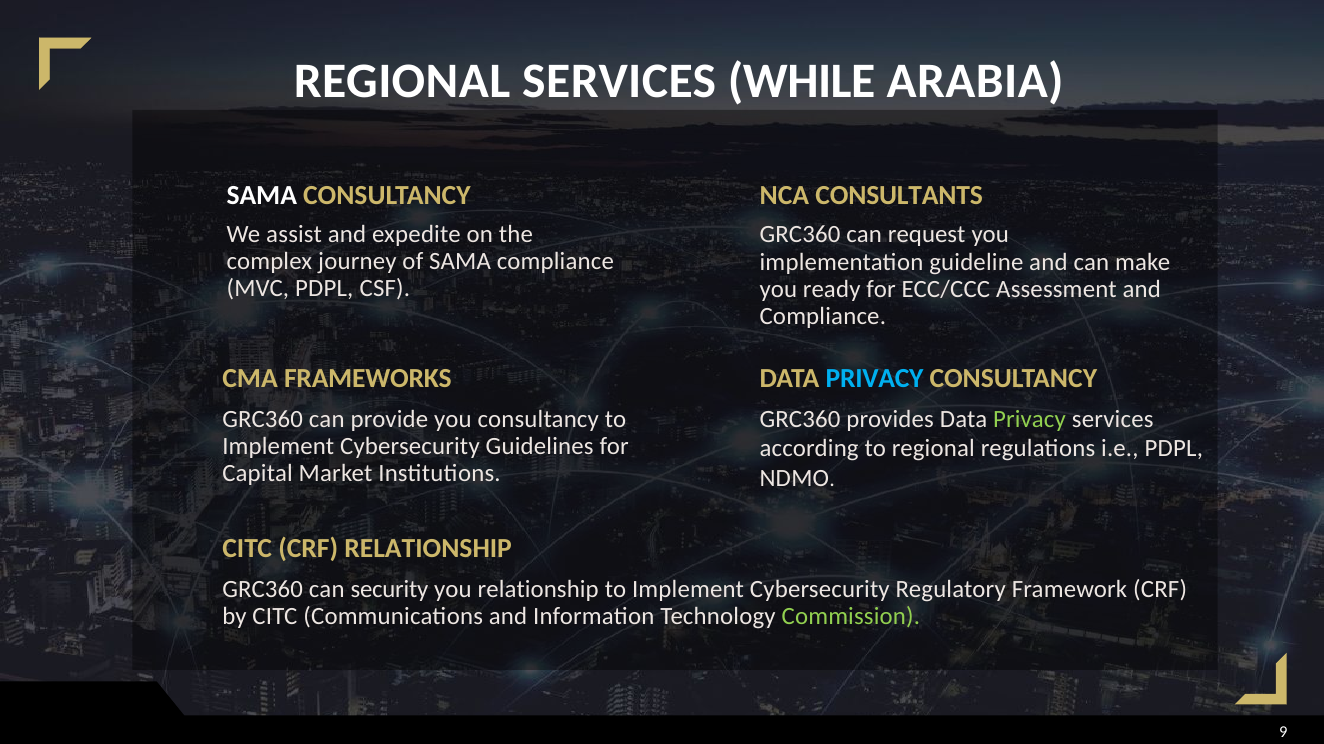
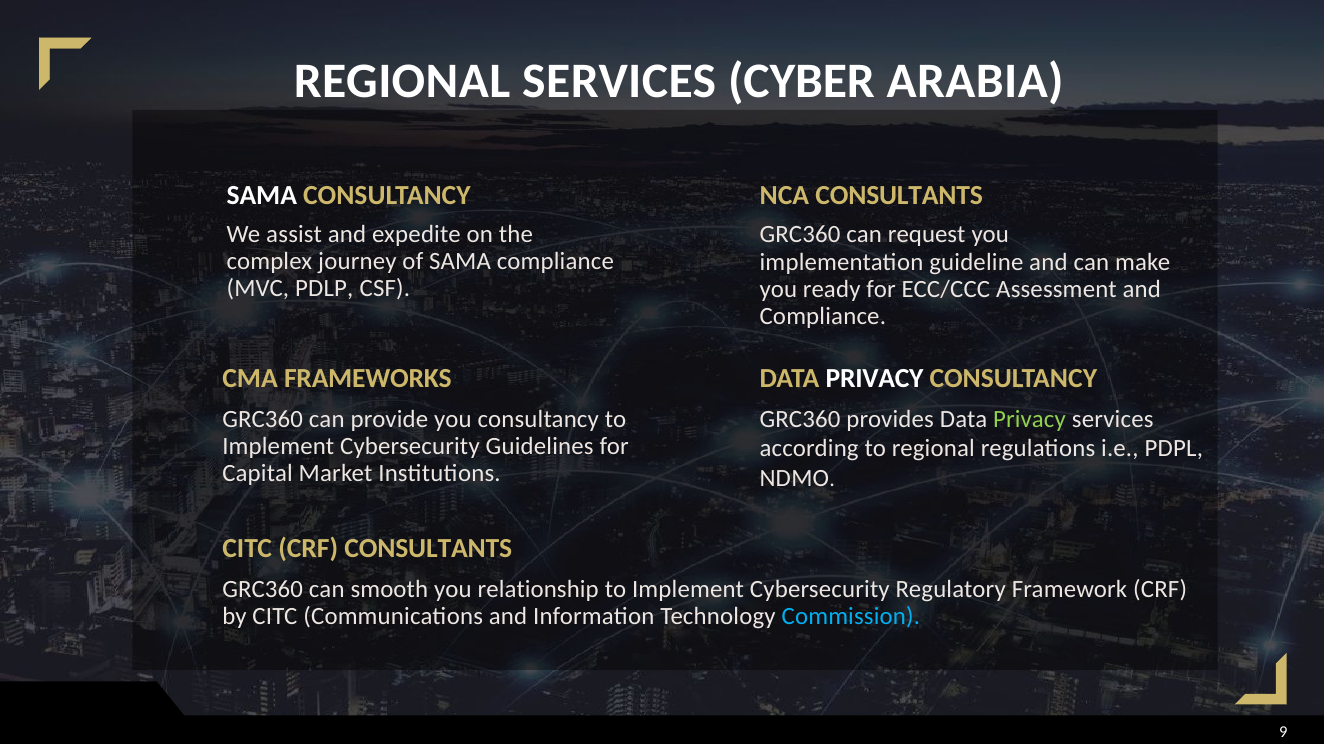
WHILE: WHILE -> CYBER
MVC PDPL: PDPL -> PDLP
PRIVACY at (875, 379) colour: light blue -> white
CRF RELATIONSHIP: RELATIONSHIP -> CONSULTANTS
security: security -> smooth
Commission colour: light green -> light blue
